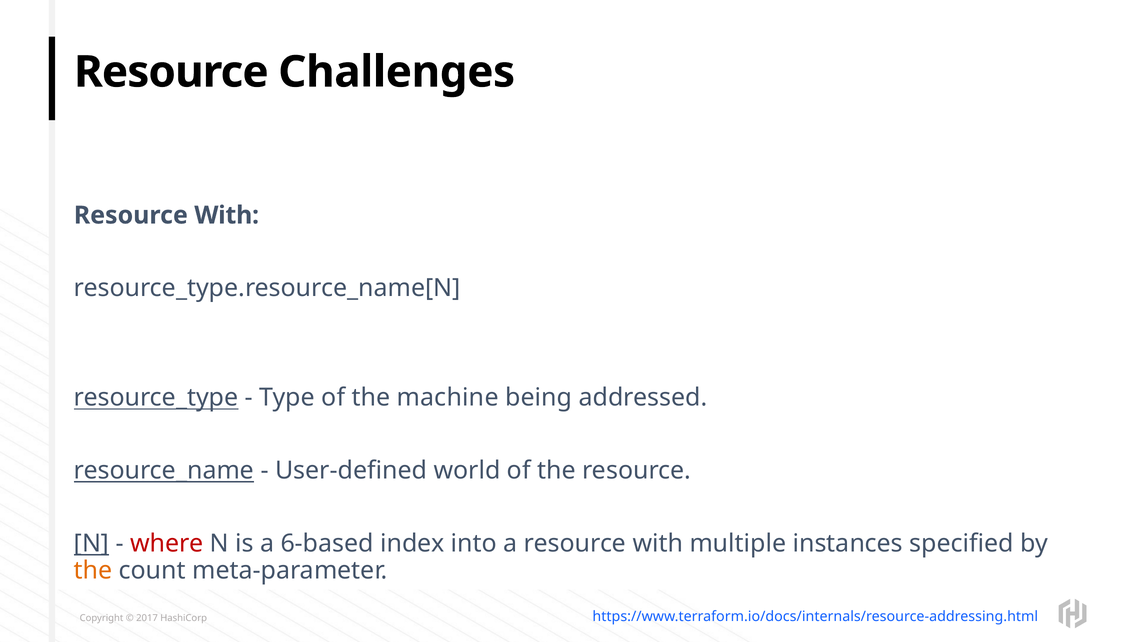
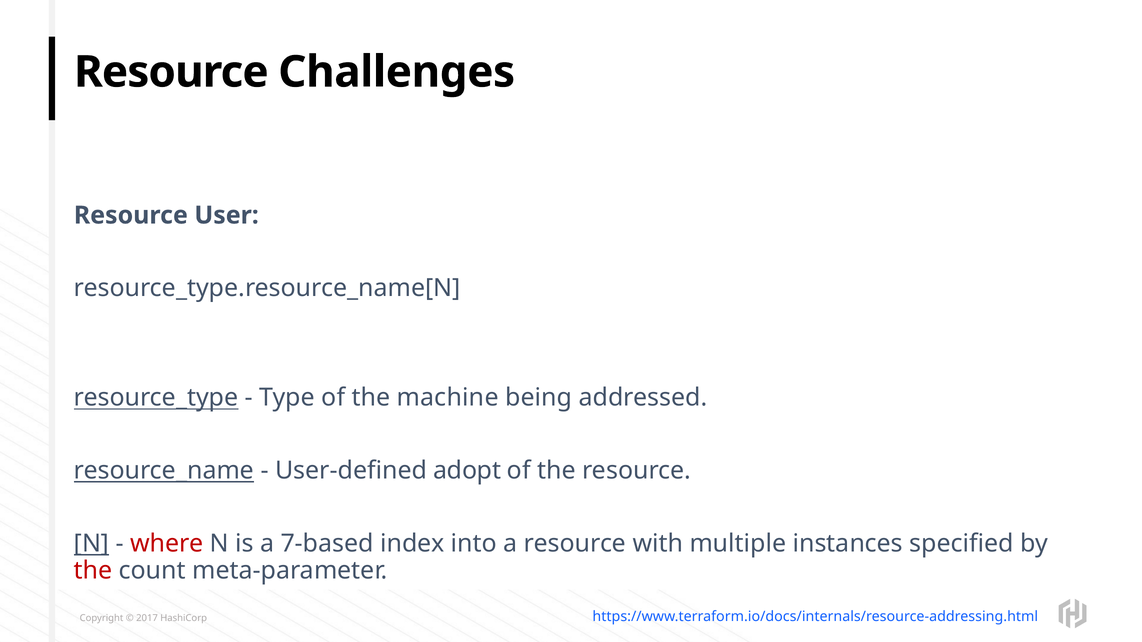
With at (227, 215): With -> User
world: world -> adopt
6-based: 6-based -> 7-based
the at (93, 571) colour: orange -> red
